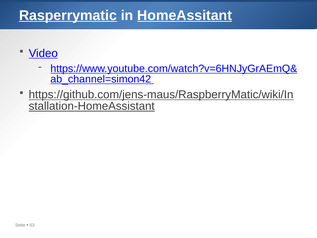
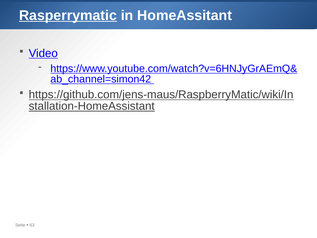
HomeAssitant underline: present -> none
